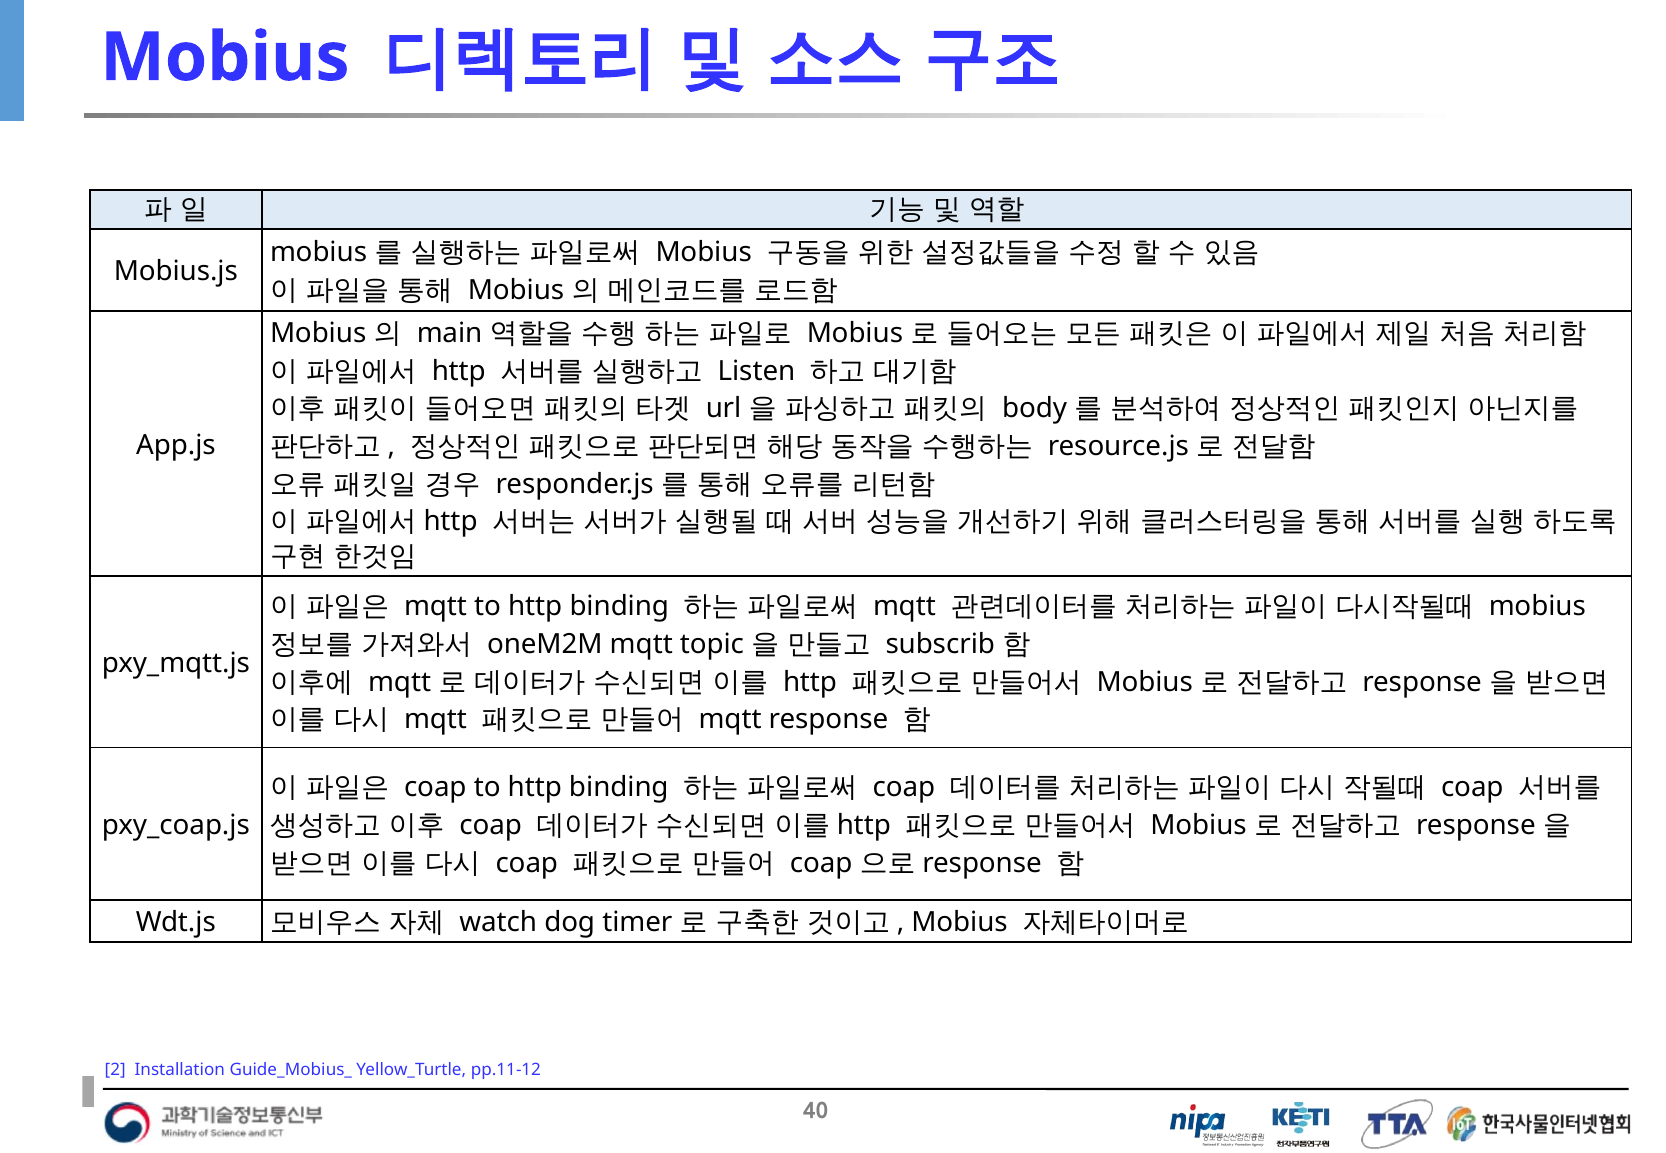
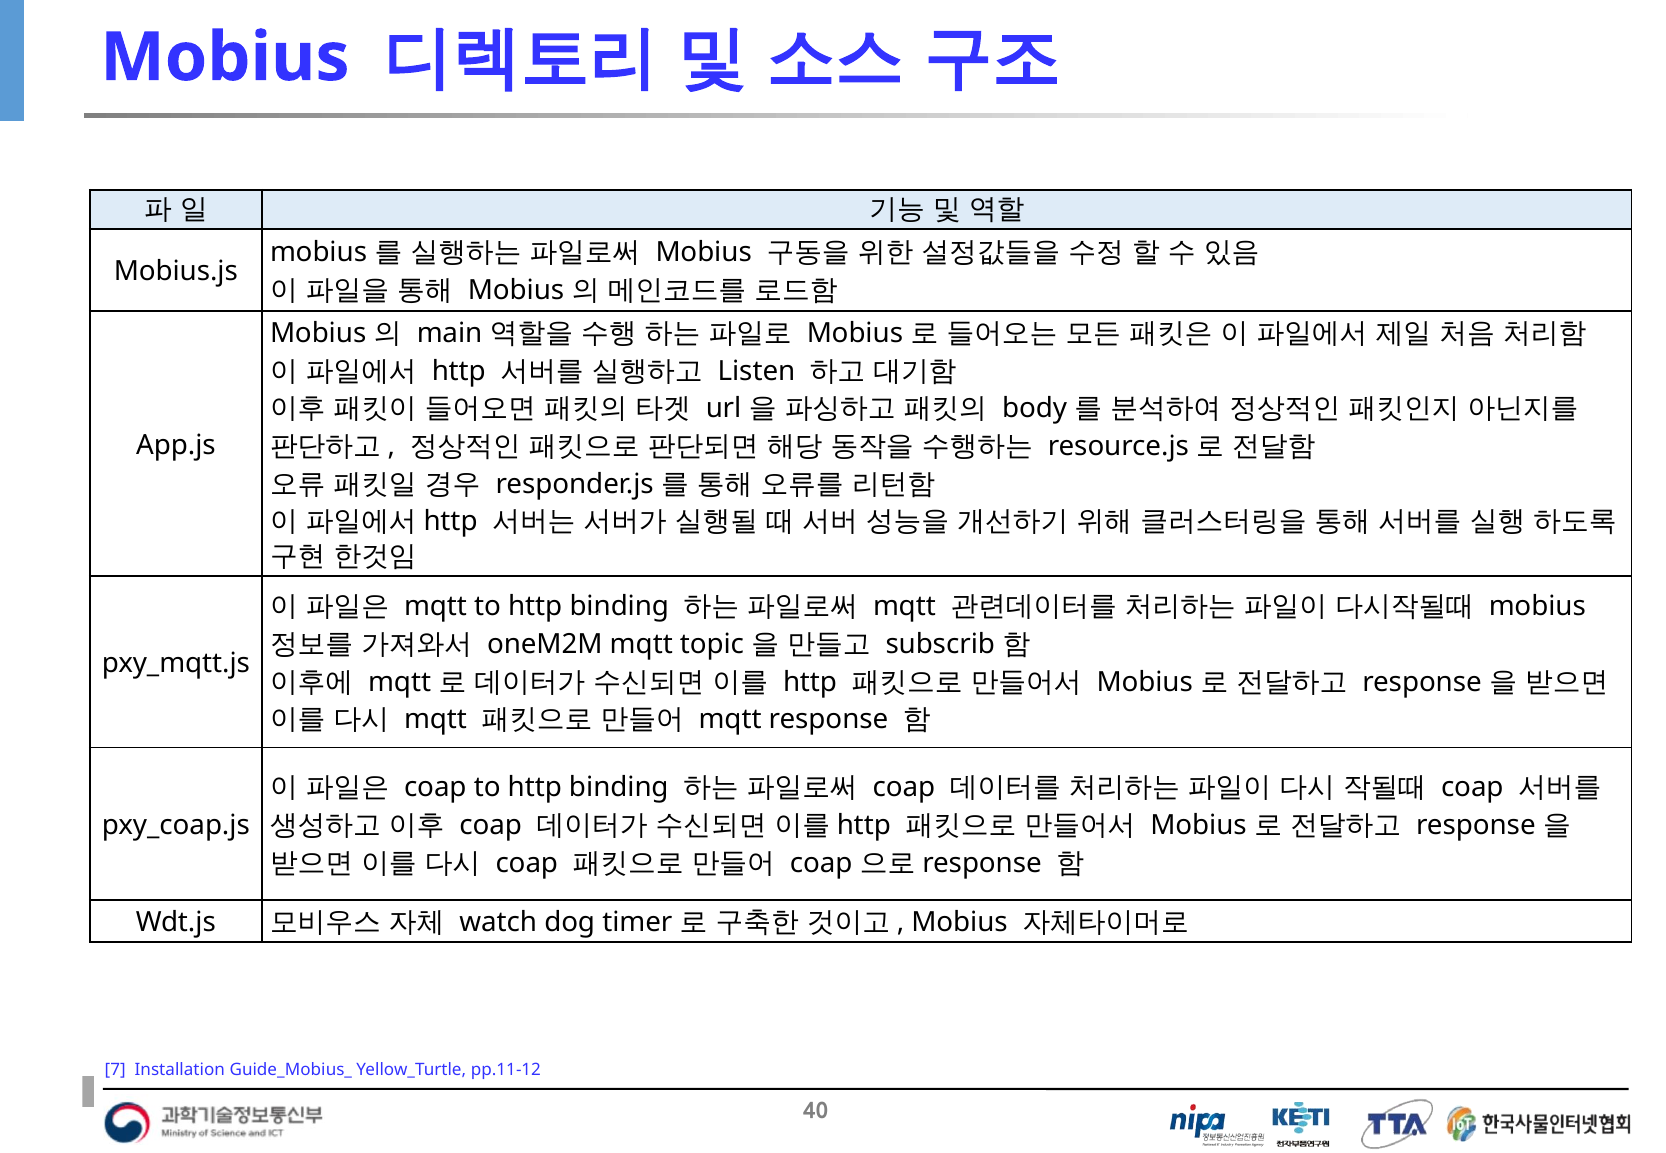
2: 2 -> 7
